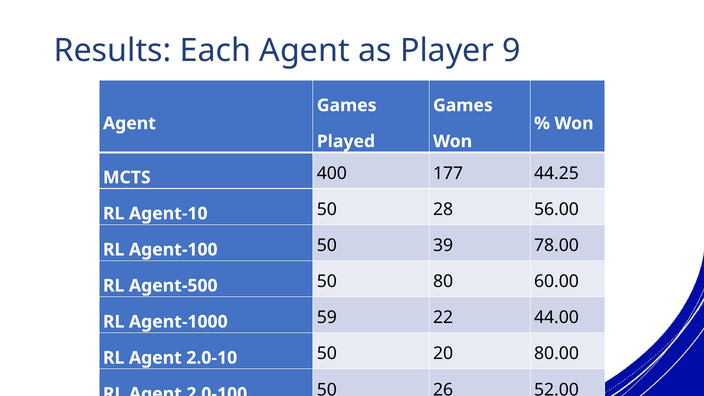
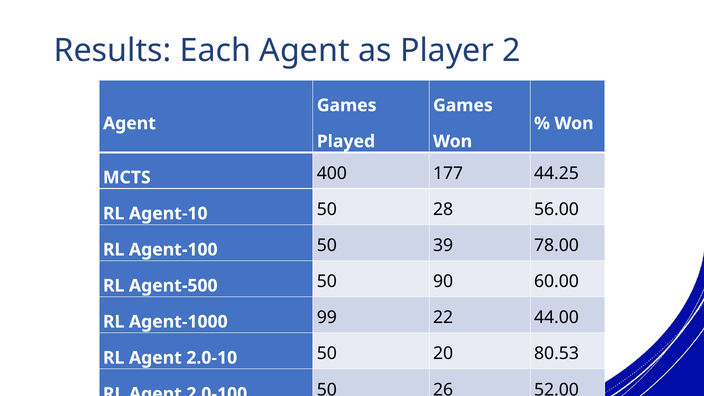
9: 9 -> 2
80: 80 -> 90
59: 59 -> 99
80.00: 80.00 -> 80.53
